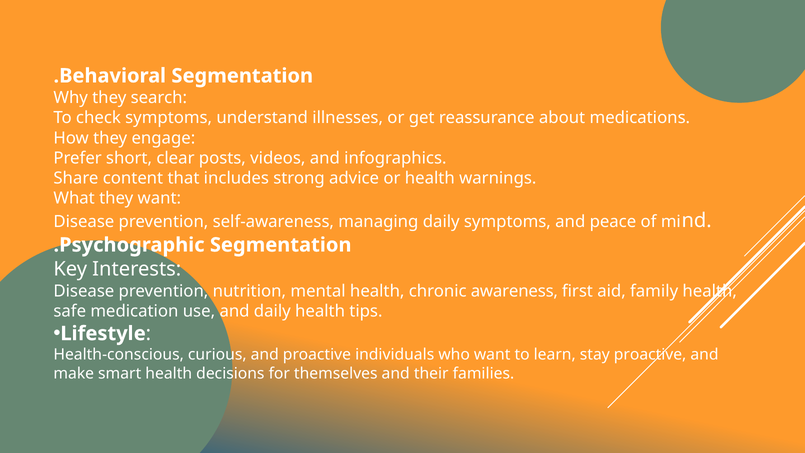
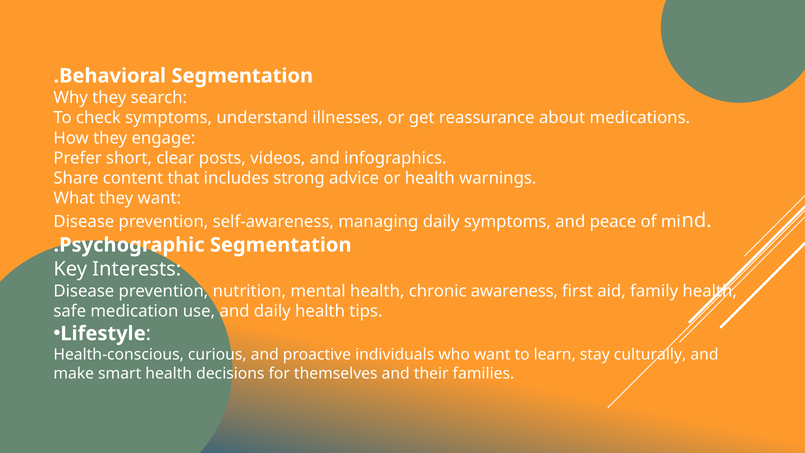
stay proactive: proactive -> culturally
